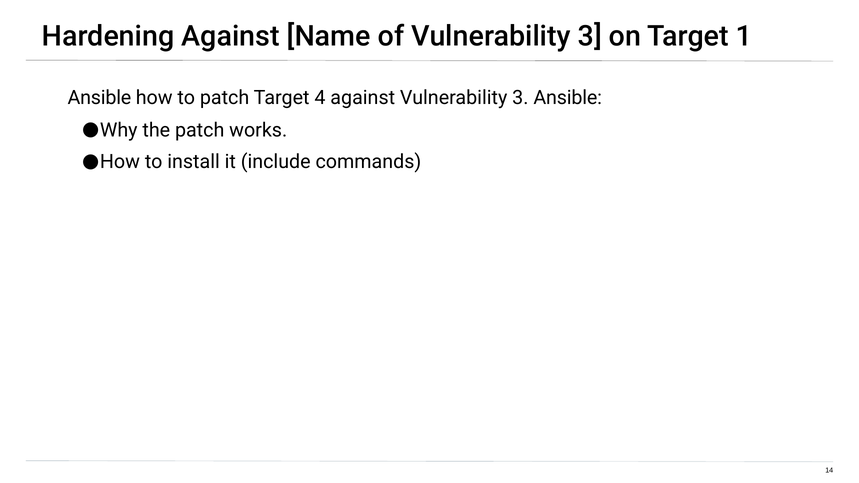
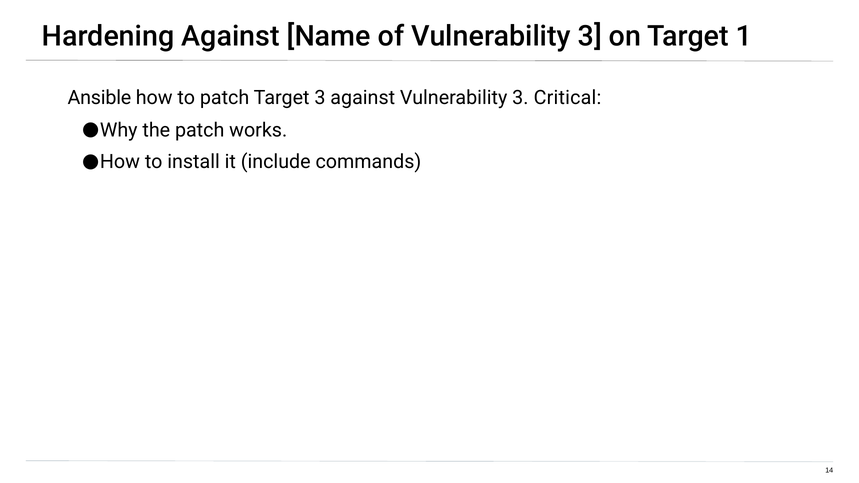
Target 4: 4 -> 3
3 Ansible: Ansible -> Critical
